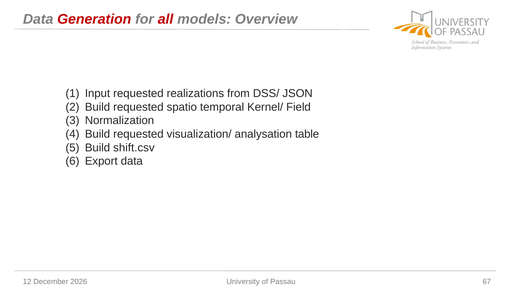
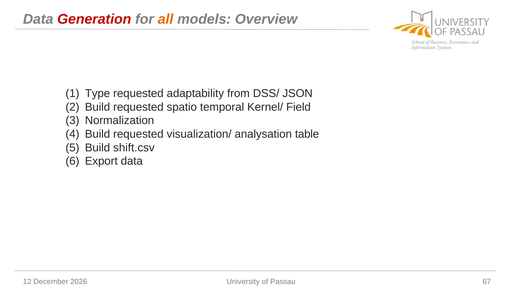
all colour: red -> orange
Input: Input -> Type
realizations: realizations -> adaptability
